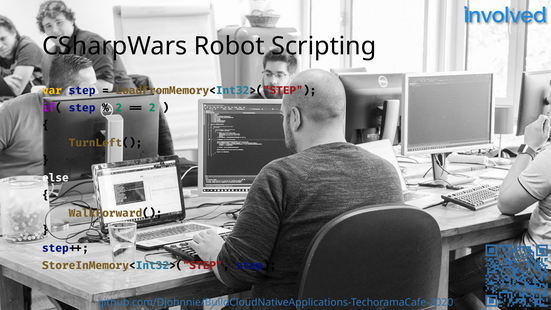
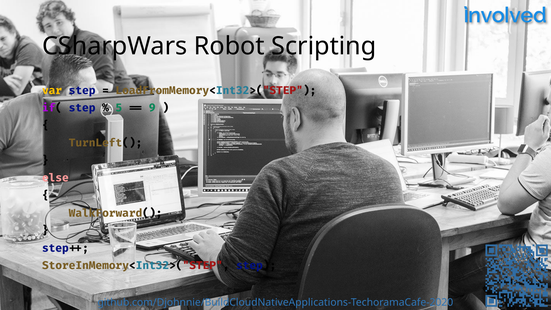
2 at (119, 108): 2 -> 5
2 at (152, 108): 2 -> 9
else colour: white -> pink
